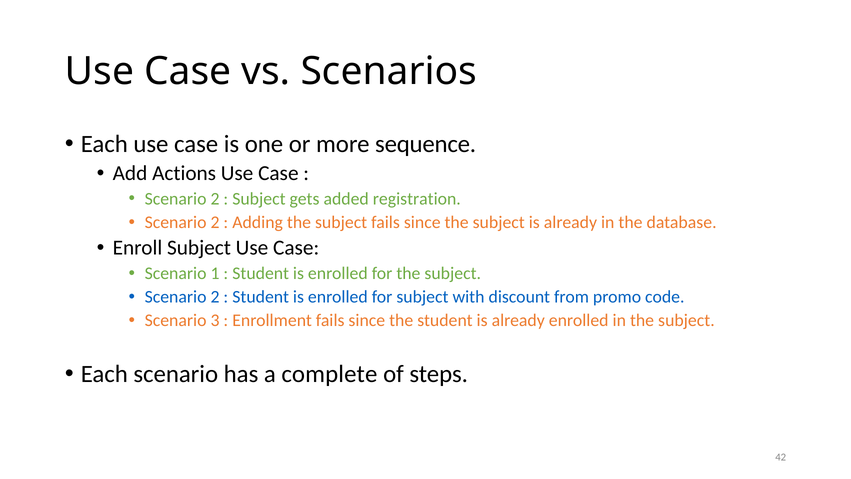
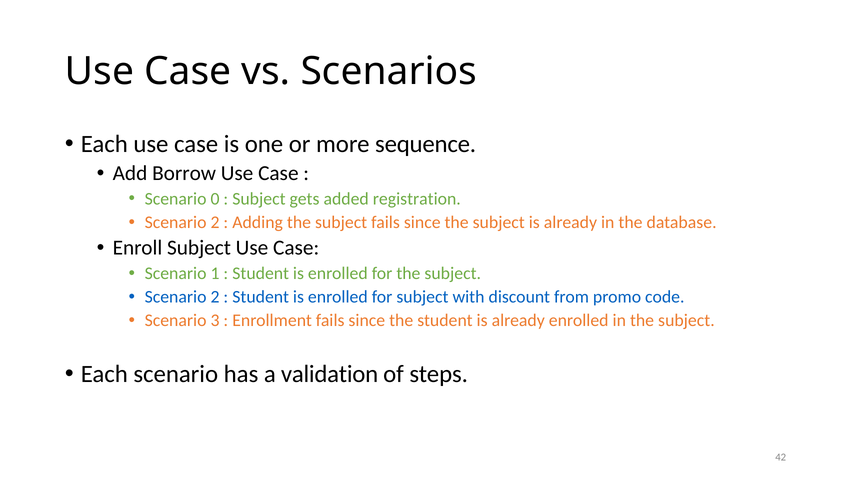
Actions: Actions -> Borrow
2 at (215, 199): 2 -> 0
complete: complete -> validation
